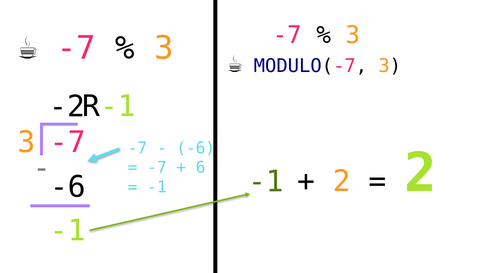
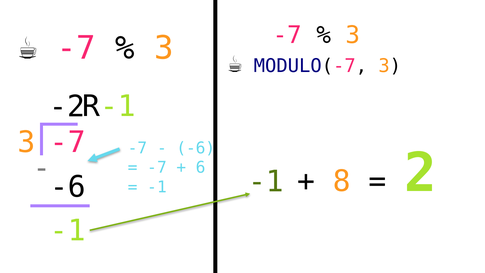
2 at (342, 181): 2 -> 8
